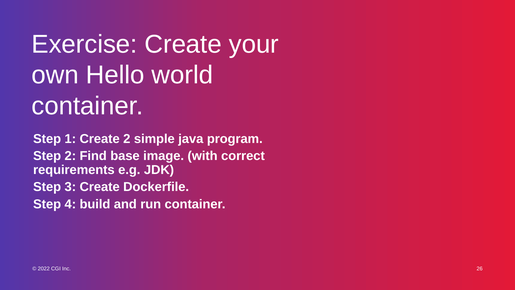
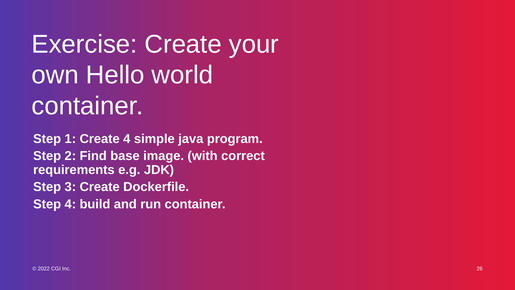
Create 2: 2 -> 4
